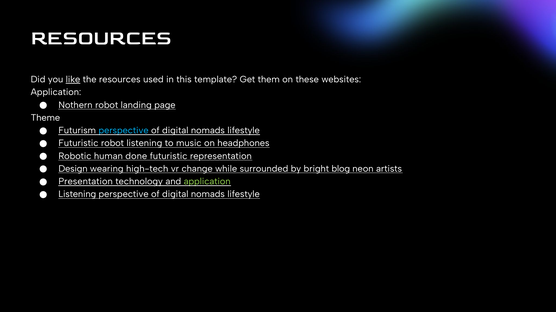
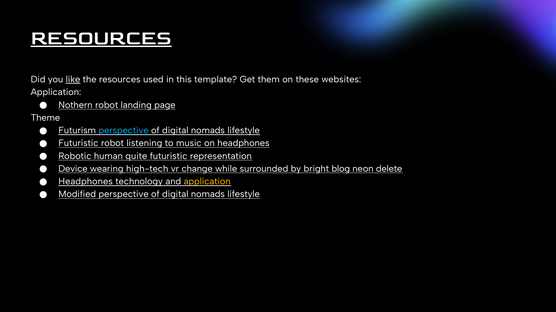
RESOURCES at (101, 38) underline: none -> present
done: done -> quite
Design: Design -> Device
artists: artists -> delete
Presentation at (86, 182): Presentation -> Headphones
application at (207, 182) colour: light green -> yellow
Listening at (77, 195): Listening -> Modified
